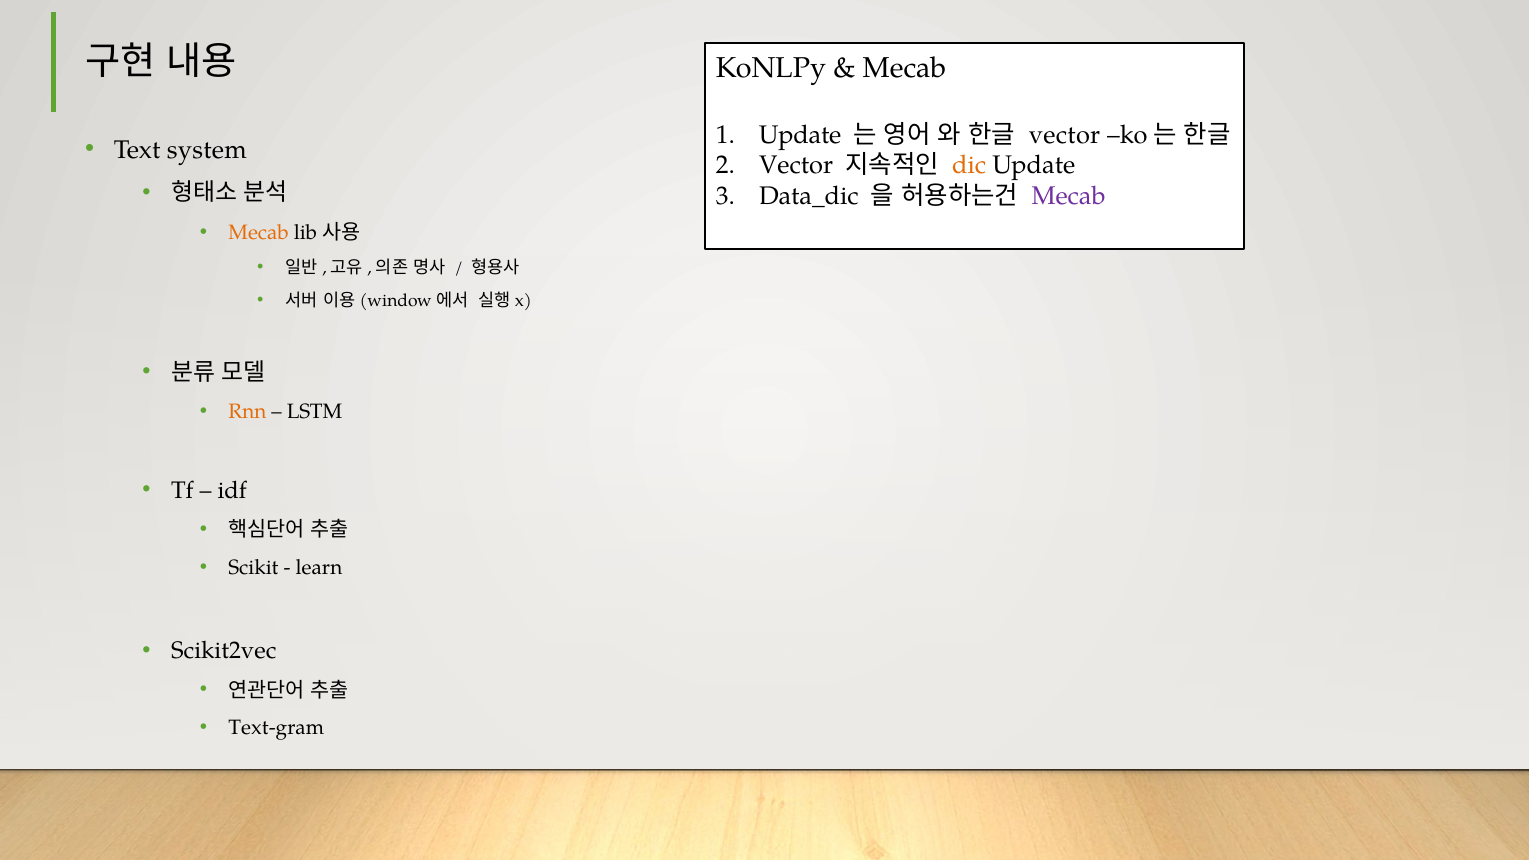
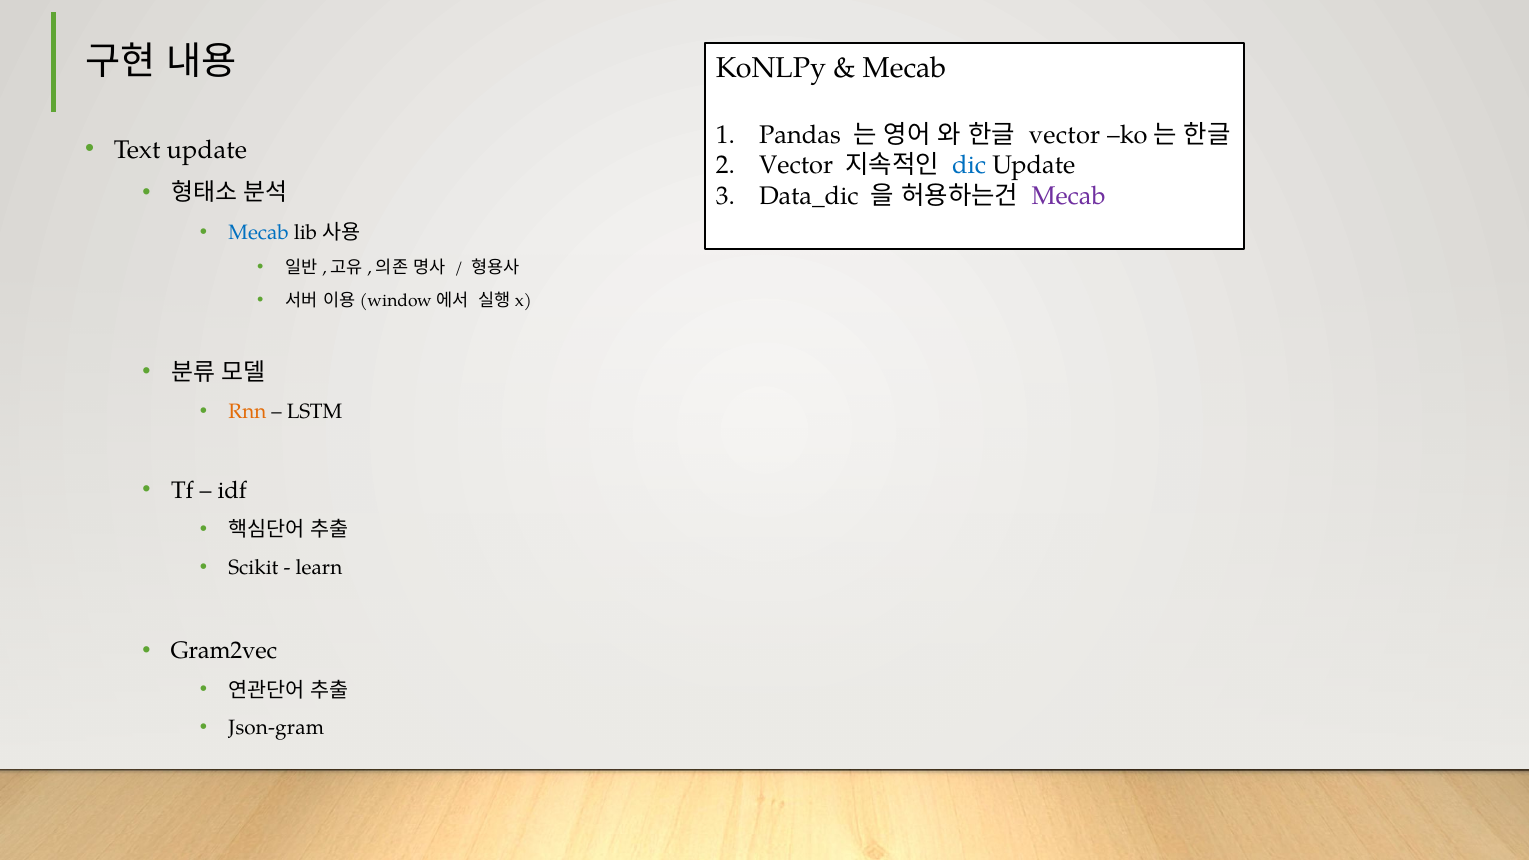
Update at (800, 135): Update -> Pandas
Text system: system -> update
dic colour: orange -> blue
Mecab at (259, 232) colour: orange -> blue
Scikit2vec: Scikit2vec -> Gram2vec
Text-gram: Text-gram -> Json-gram
